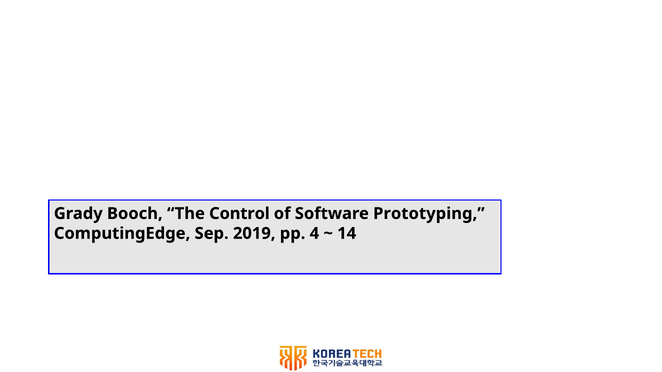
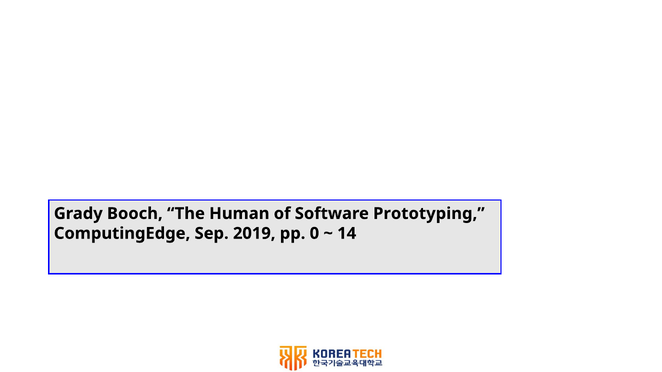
Control: Control -> Human
4: 4 -> 0
